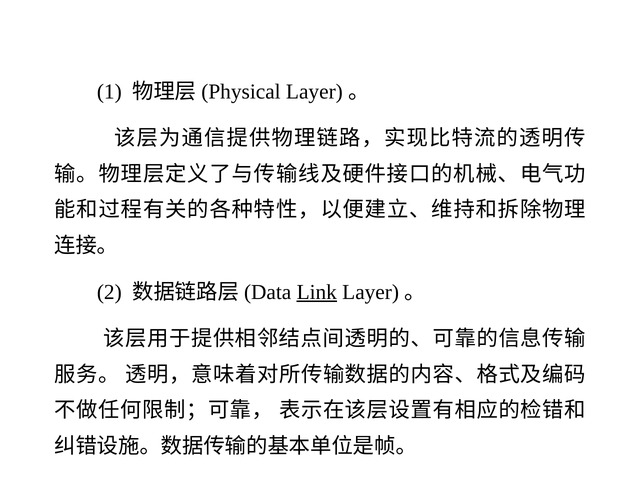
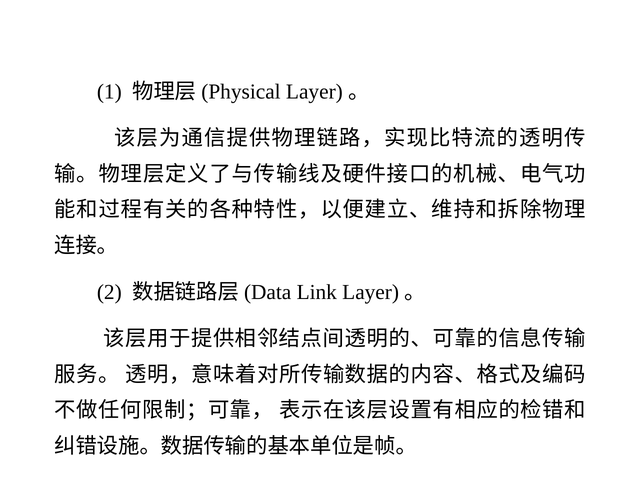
Link underline: present -> none
